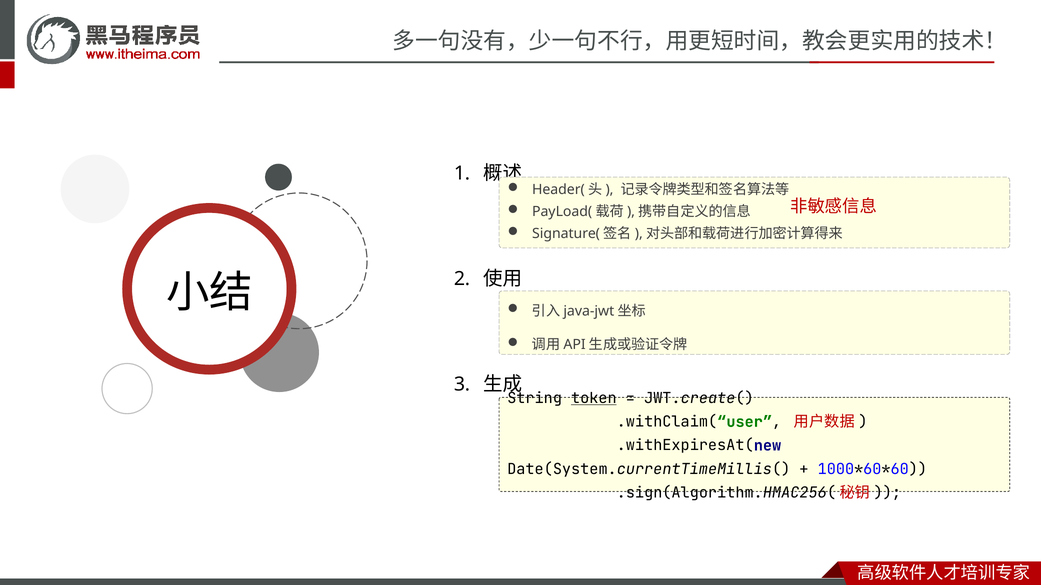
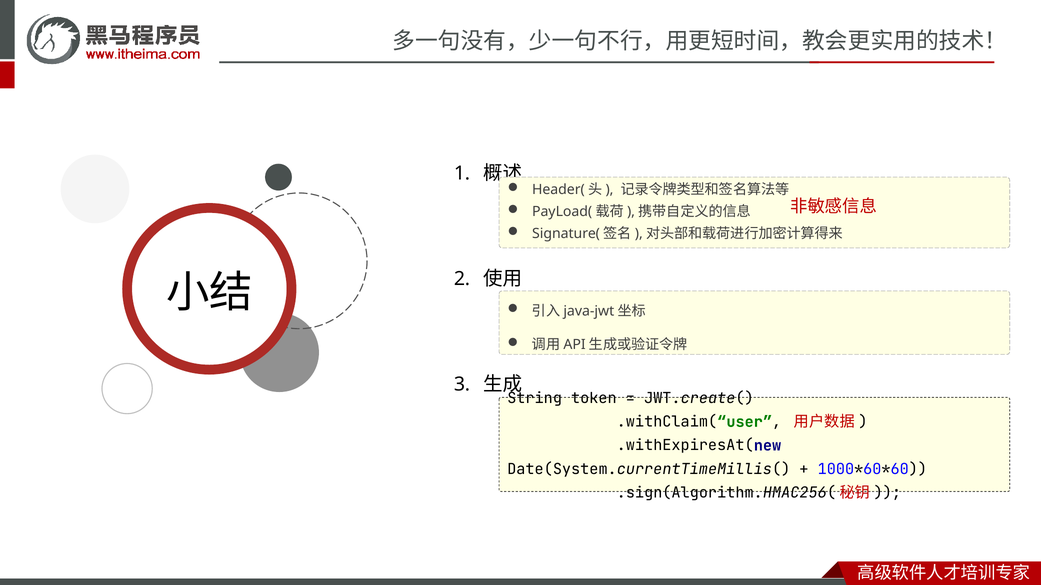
token underline: present -> none
